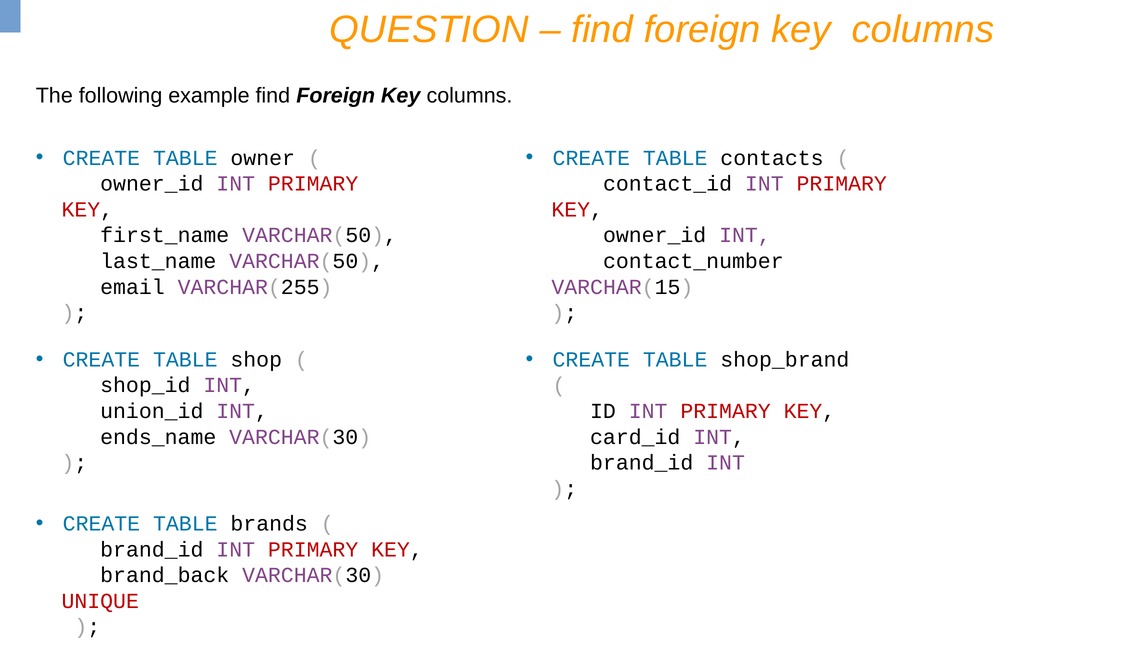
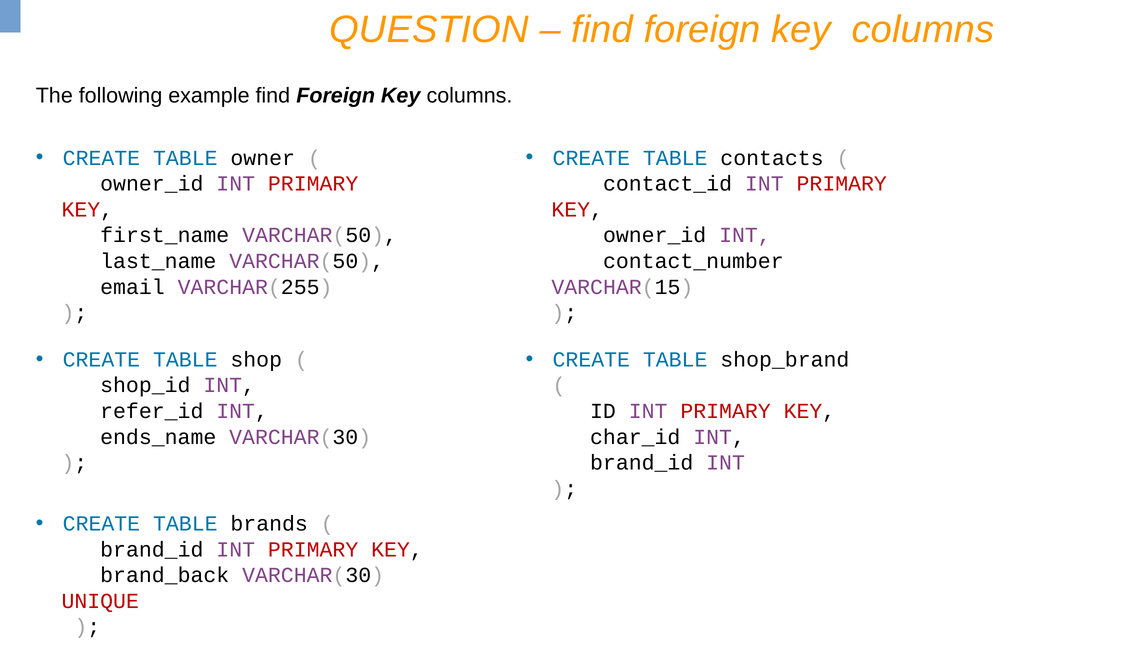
union_id: union_id -> refer_id
card_id: card_id -> char_id
